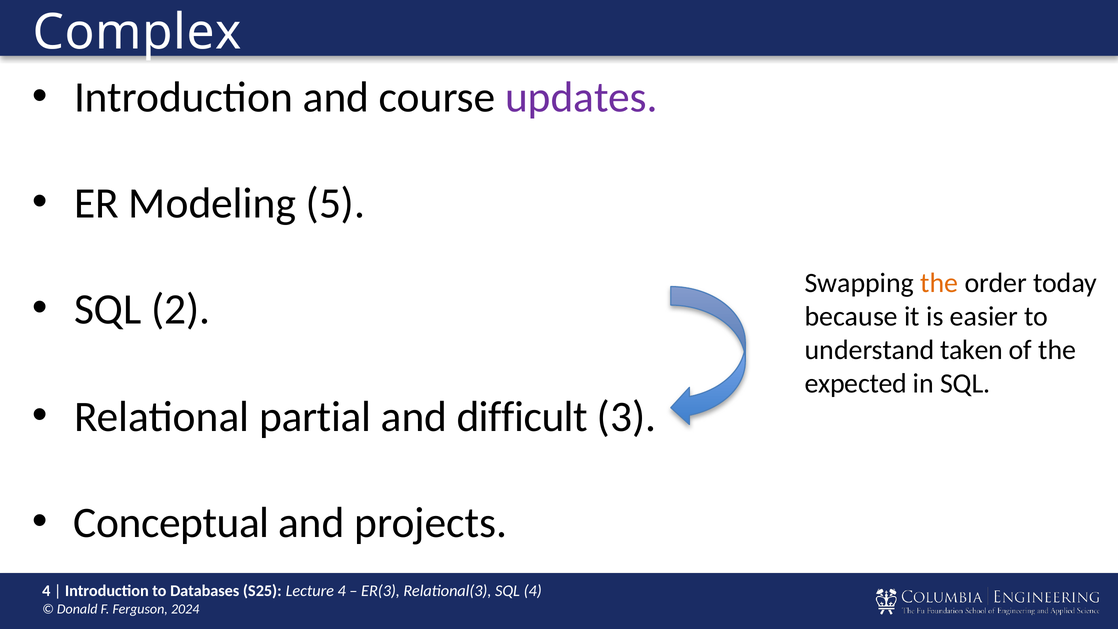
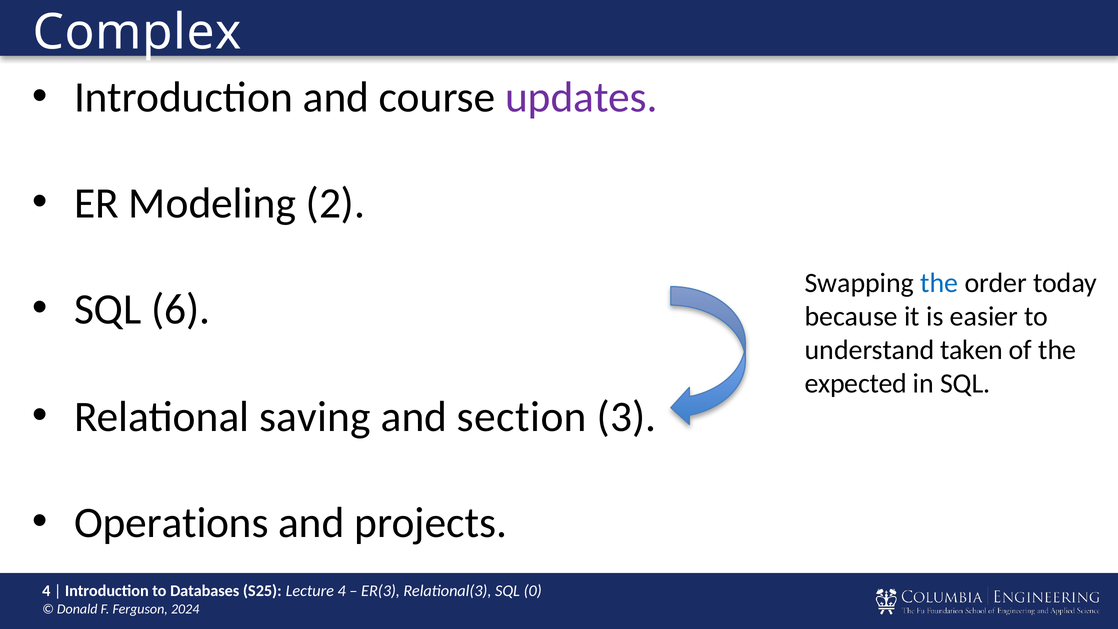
5: 5 -> 2
the at (939, 283) colour: orange -> blue
2: 2 -> 6
partial: partial -> saving
difficult: difficult -> section
Conceptual: Conceptual -> Operations
SQL 4: 4 -> 0
